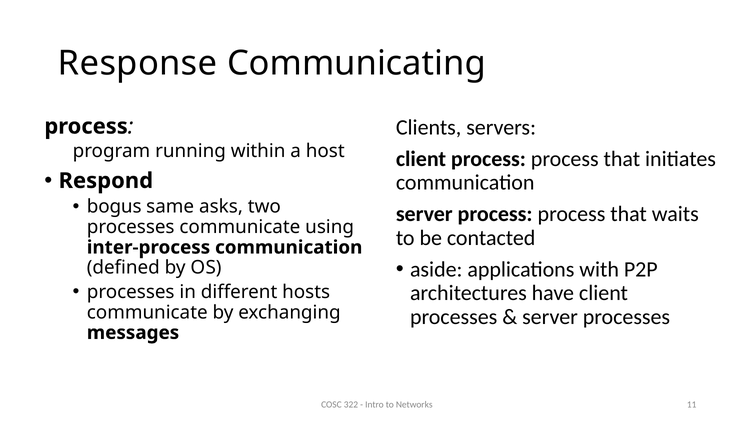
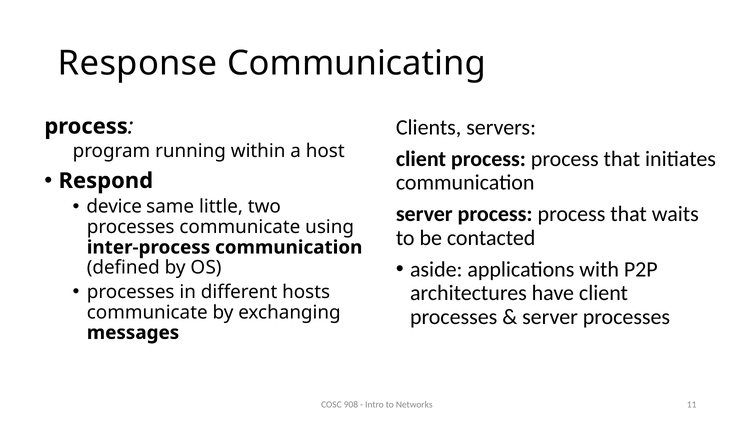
bogus: bogus -> device
asks: asks -> little
322: 322 -> 908
